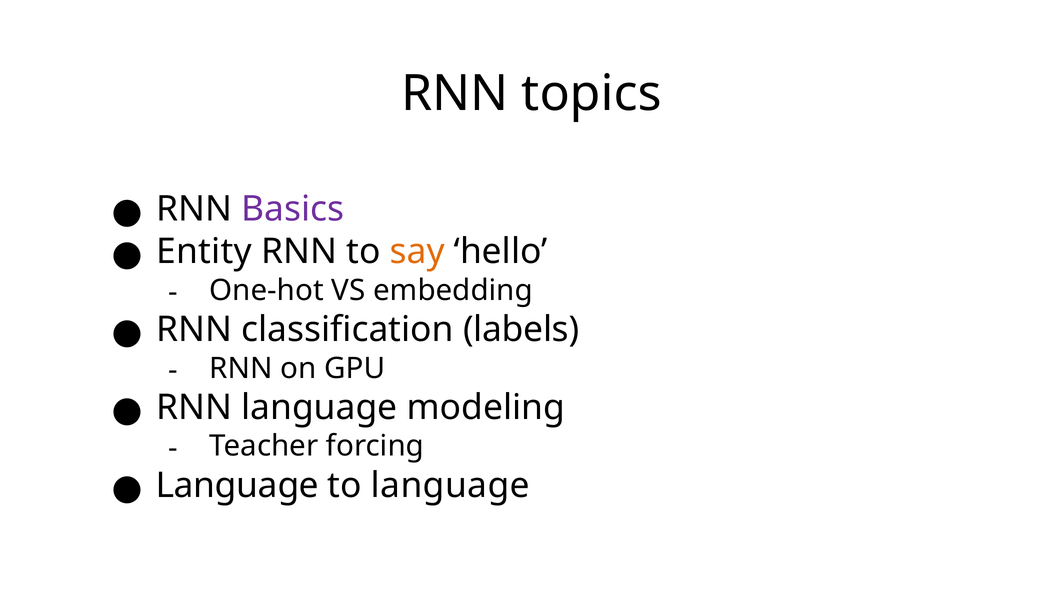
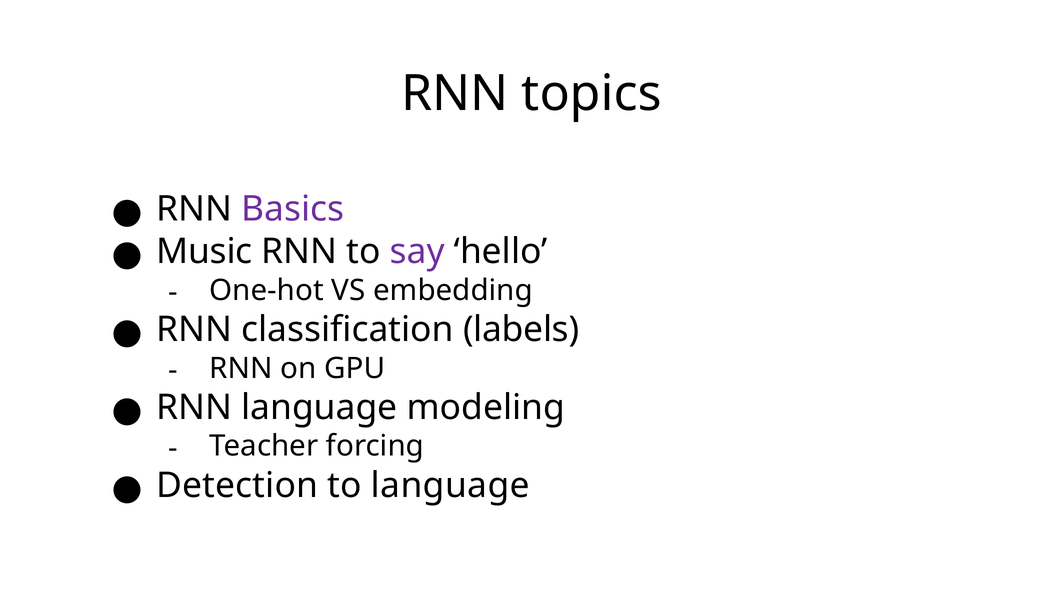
Entity: Entity -> Music
say colour: orange -> purple
Language at (237, 486): Language -> Detection
